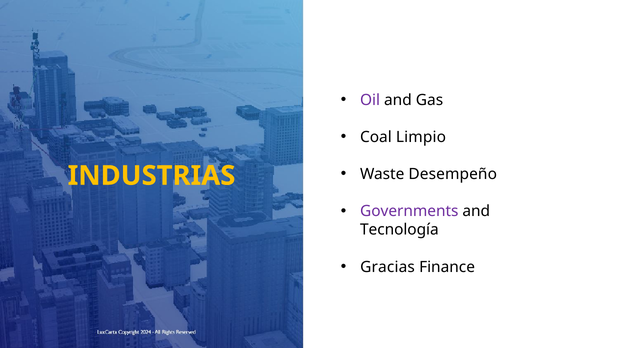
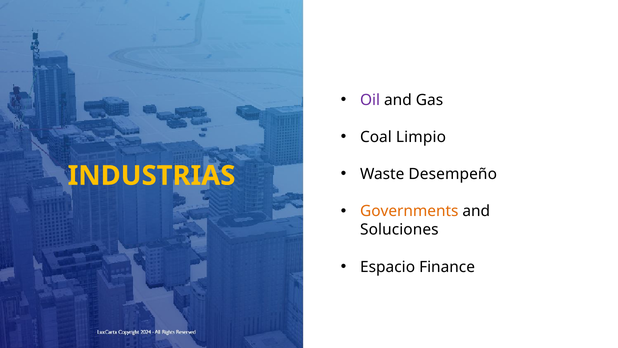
Governments colour: purple -> orange
Tecnología: Tecnología -> Soluciones
Gracias: Gracias -> Espacio
